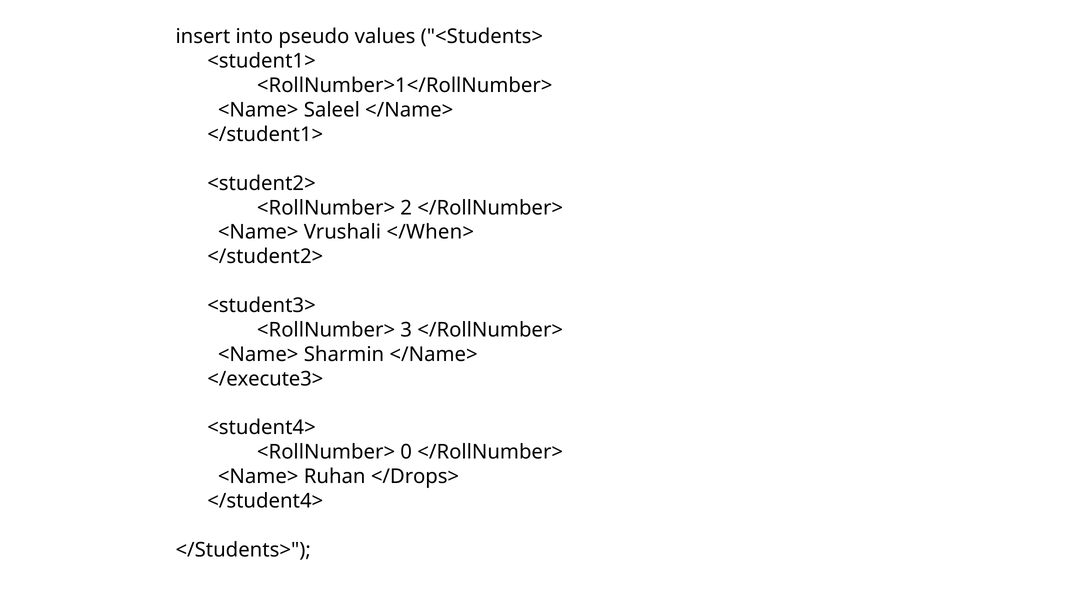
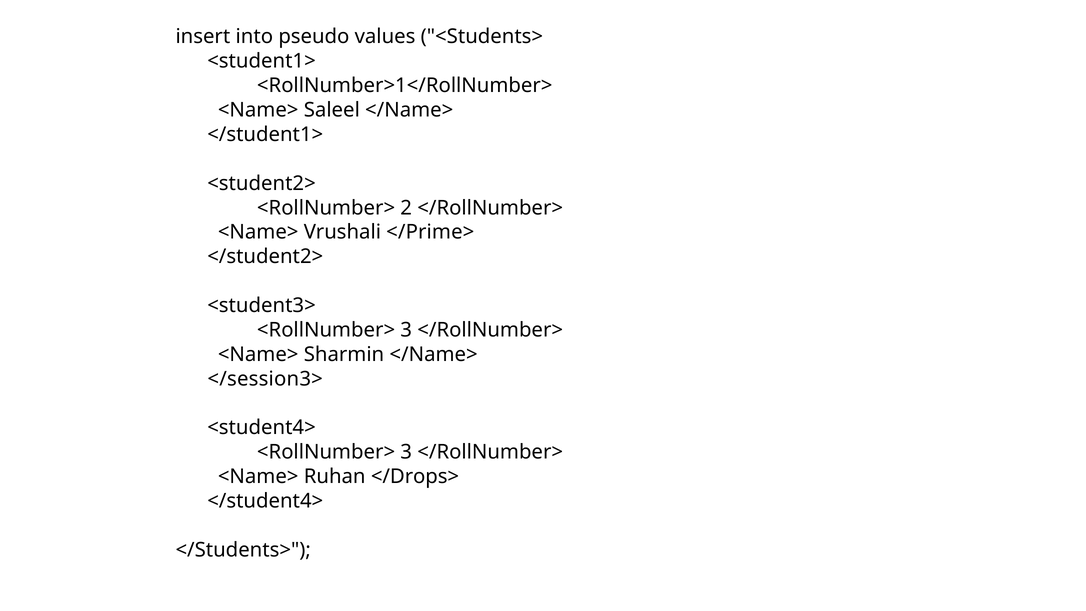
</When>: </When> -> </Prime>
</execute3>: </execute3> -> </session3>
0 at (406, 452): 0 -> 3
